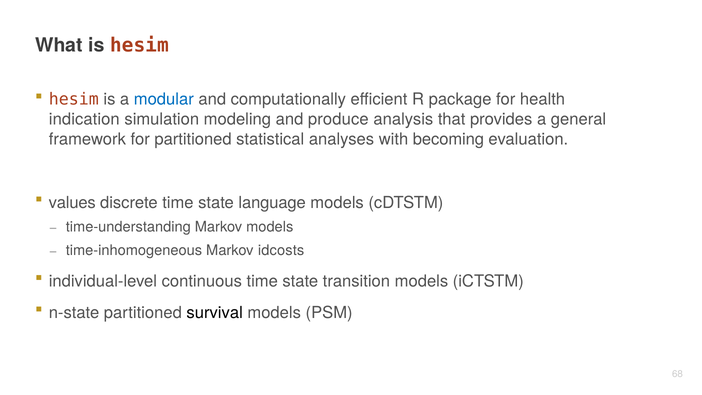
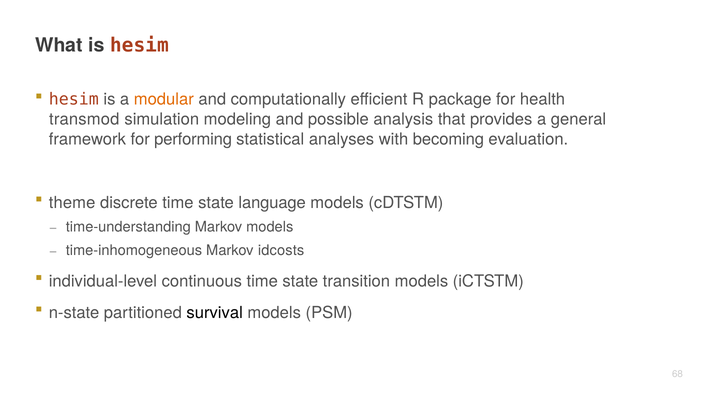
modular colour: blue -> orange
indication: indication -> transmod
produce: produce -> possible
for partitioned: partitioned -> performing
values: values -> theme
